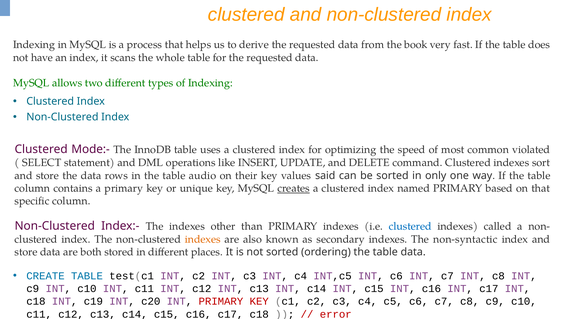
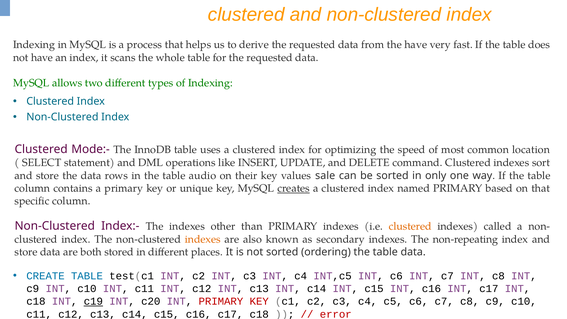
the book: book -> have
violated: violated -> location
said: said -> sale
clustered at (410, 226) colour: blue -> orange
non-syntactic: non-syntactic -> non-repeating
c19 underline: none -> present
